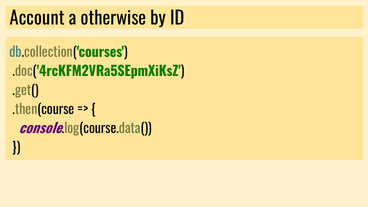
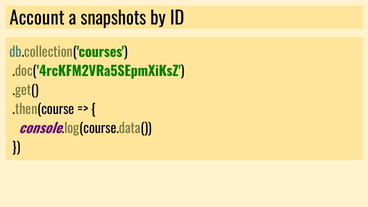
otherwise: otherwise -> snapshots
